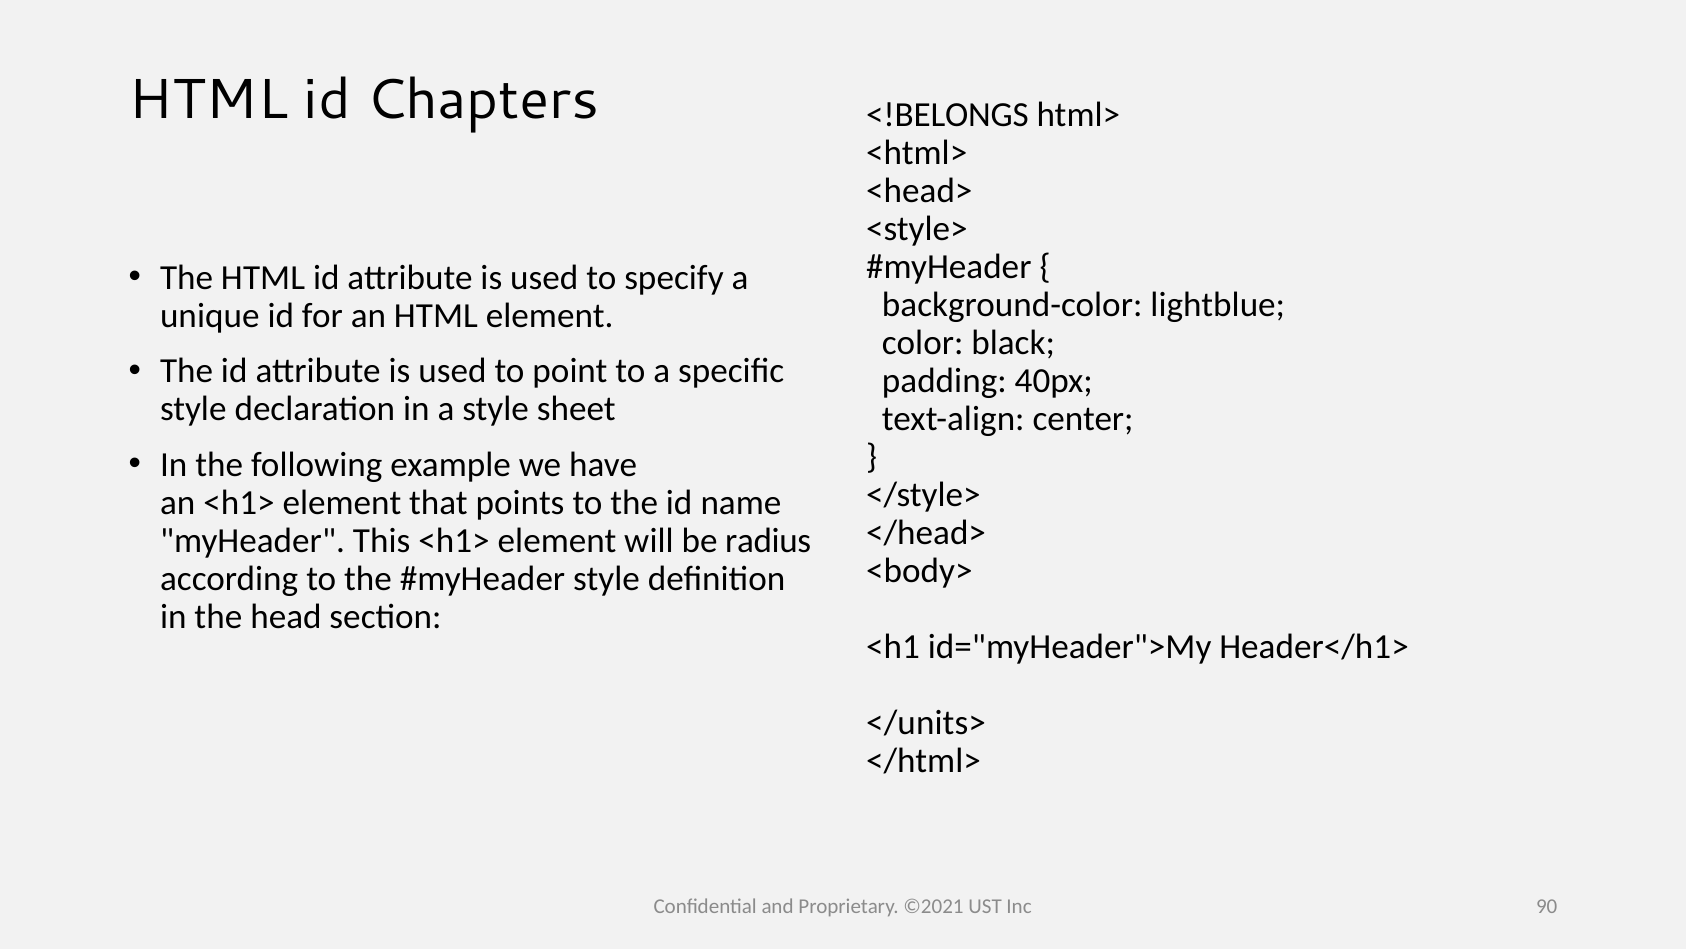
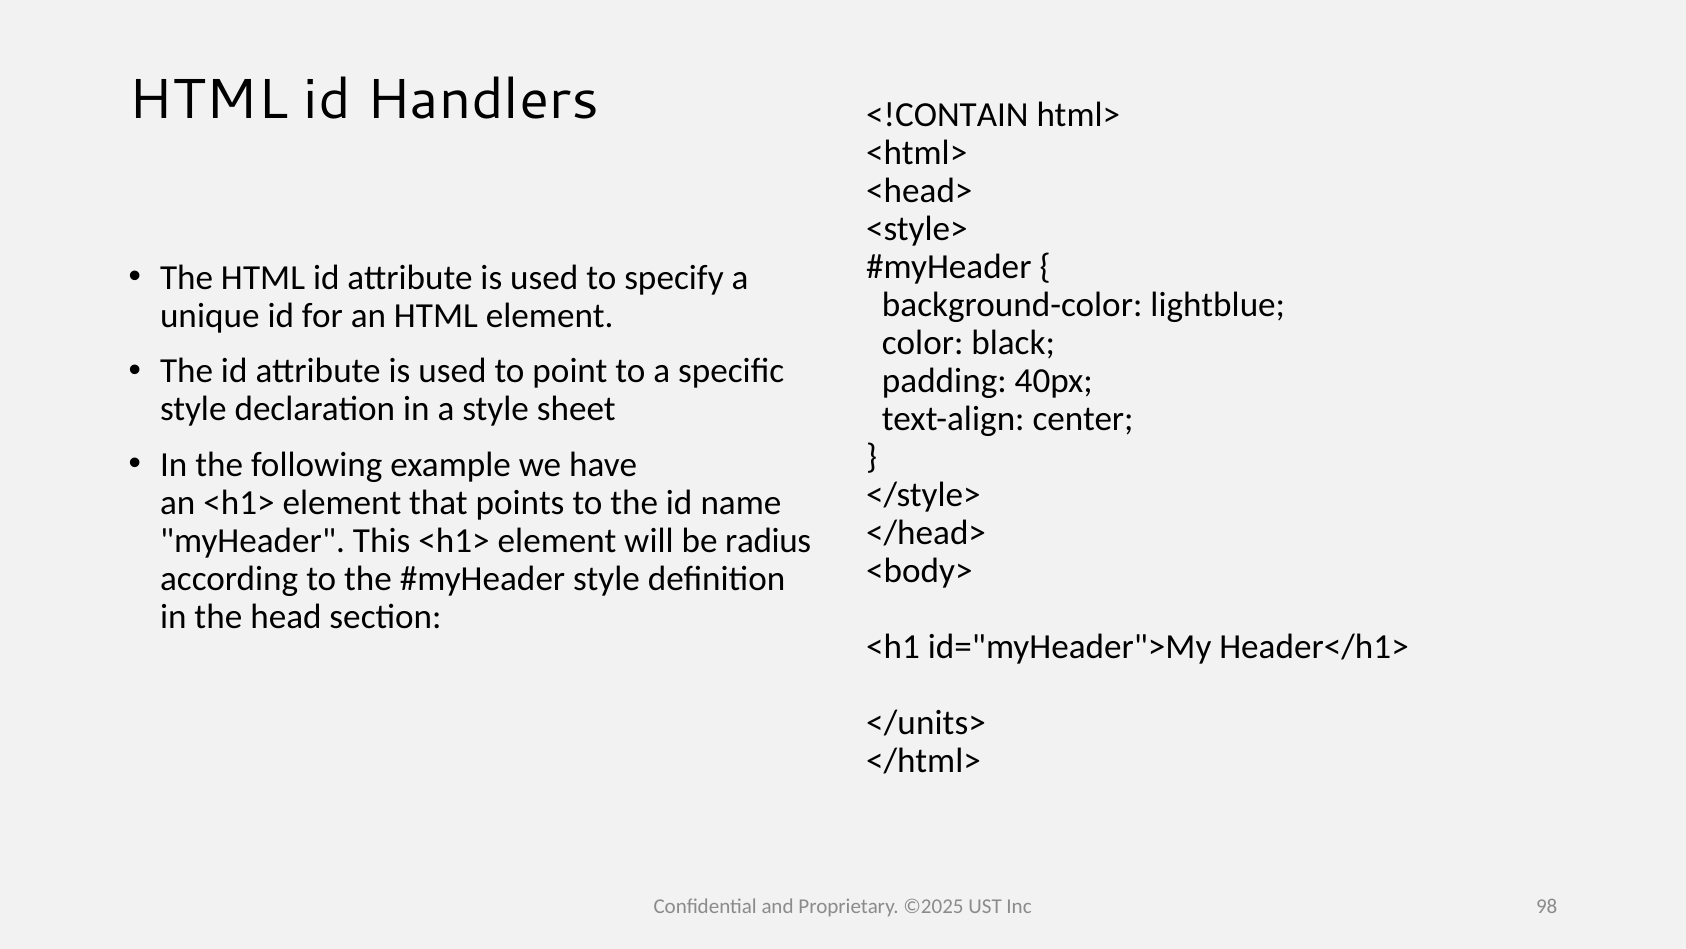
Chapters: Chapters -> Handlers
<!BELONGS: <!BELONGS -> <!CONTAIN
©2021: ©2021 -> ©2025
90: 90 -> 98
